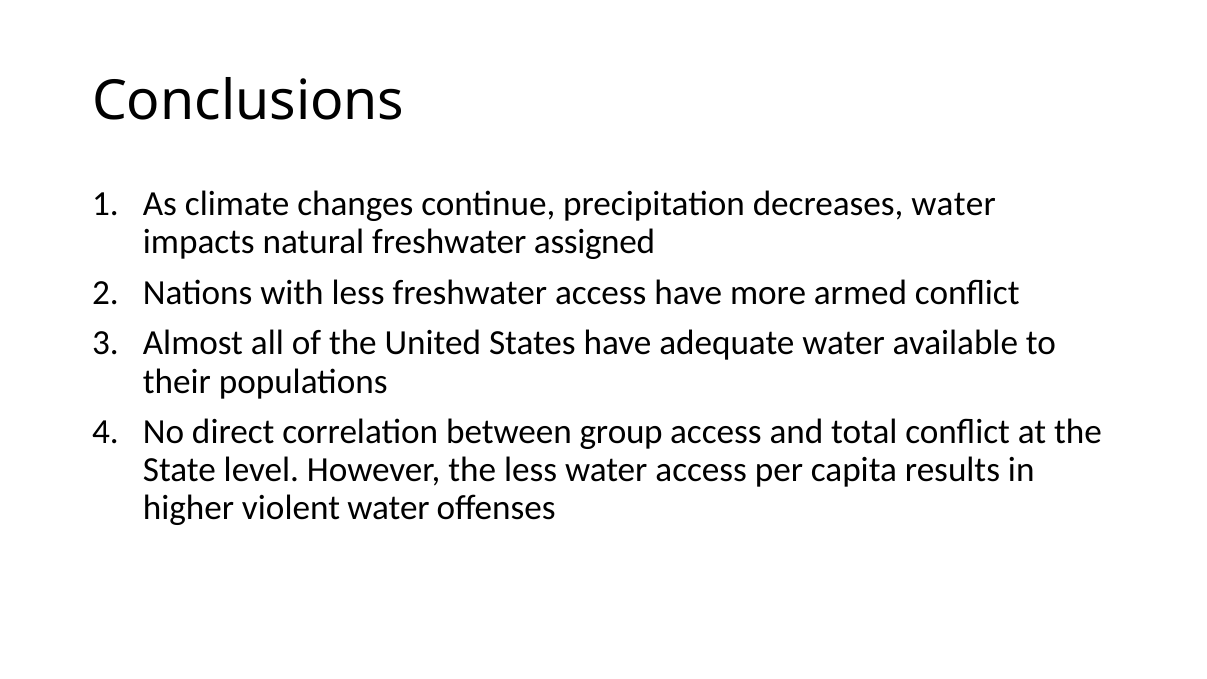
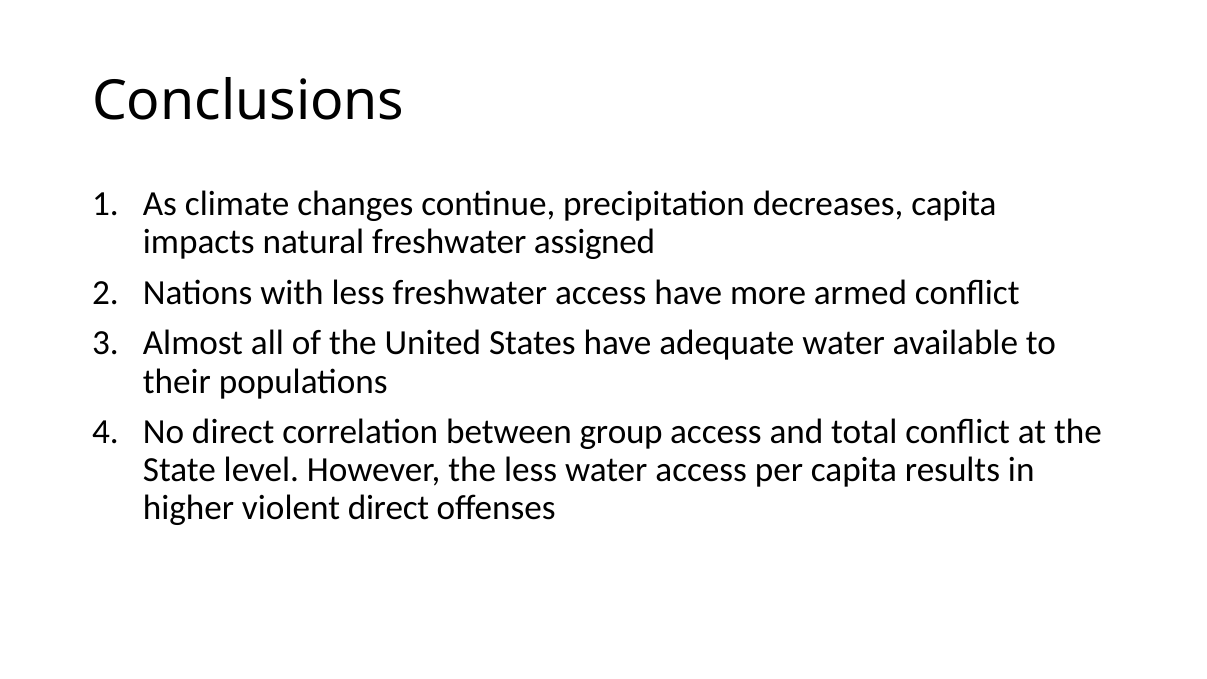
decreases water: water -> capita
violent water: water -> direct
